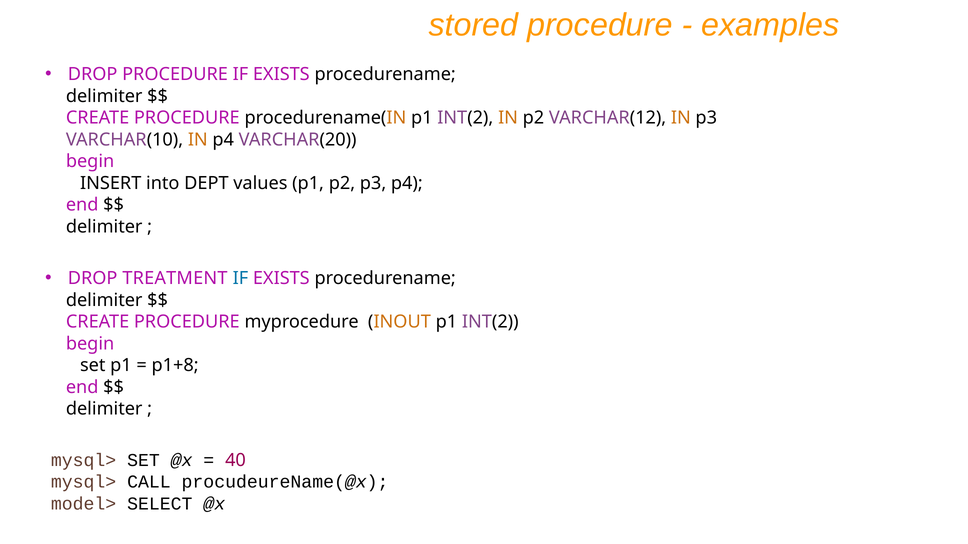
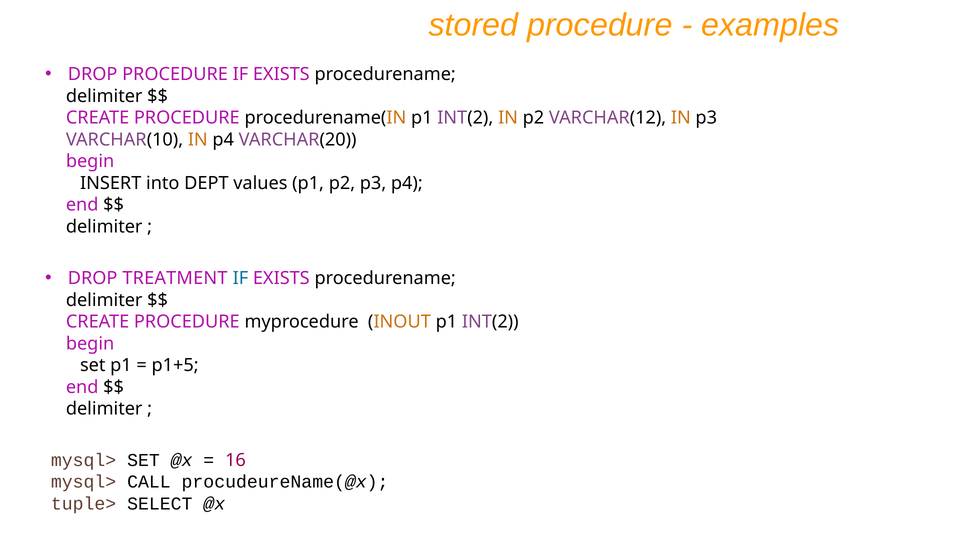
p1+8: p1+8 -> p1+5
40: 40 -> 16
model>: model> -> tuple>
